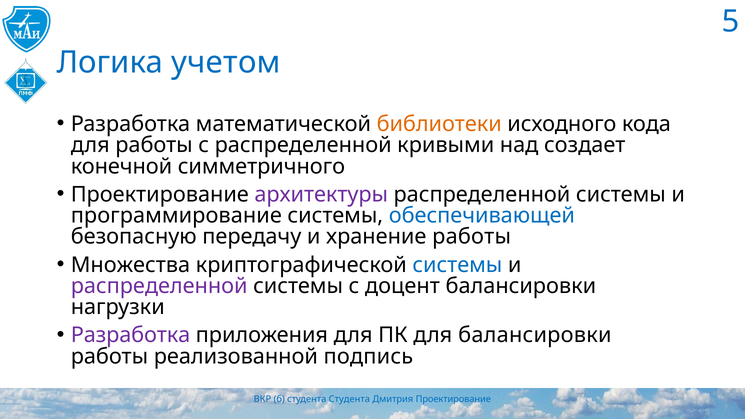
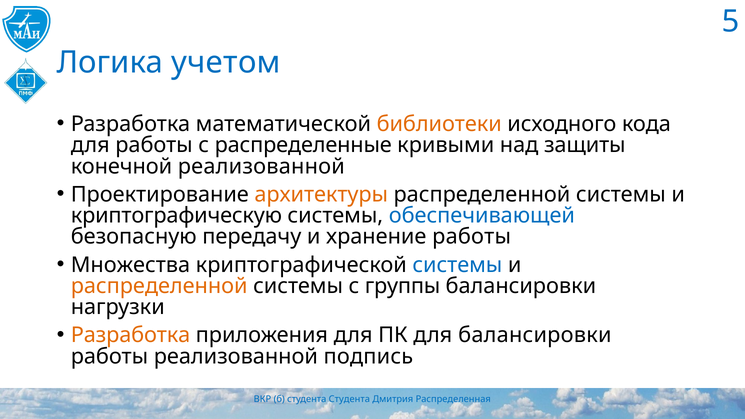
с распределенной: распределенной -> распределенные
создает: создает -> защиты
конечной симметричного: симметричного -> реализованной
архитектуры colour: purple -> orange
программирование: программирование -> криптографическую
распределенной at (159, 286) colour: purple -> orange
доцент: доцент -> группы
Разработка at (131, 335) colour: purple -> orange
Дмитрия Проектирование: Проектирование -> Распределенная
